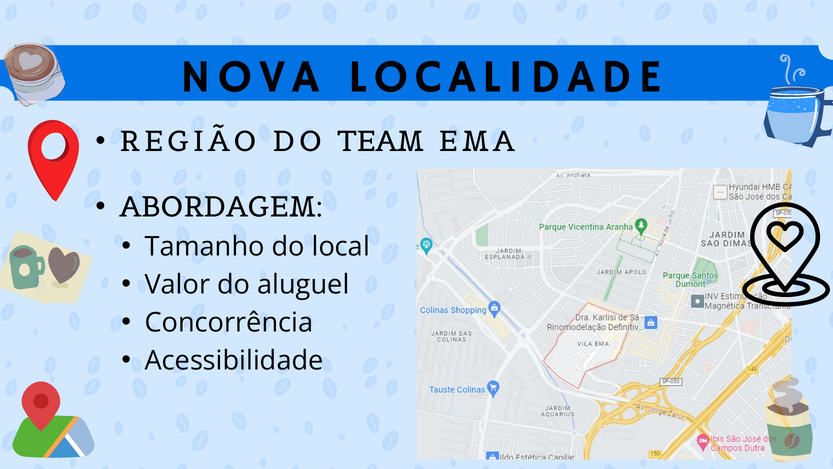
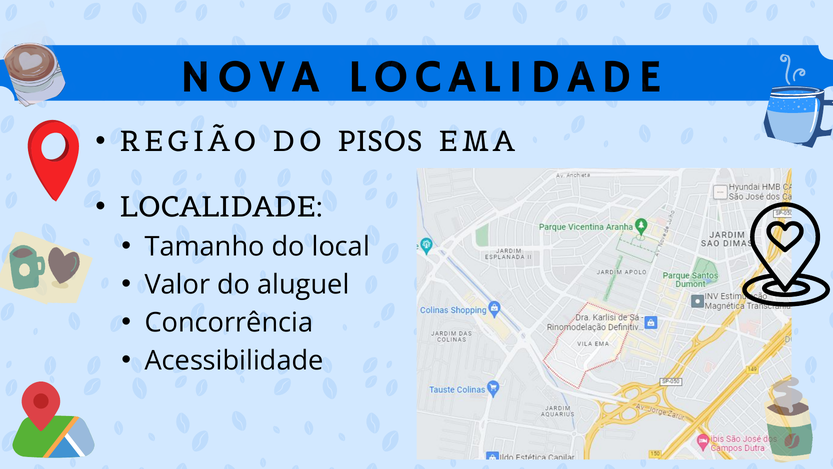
TEAM: TEAM -> PISOS
ABORDAGEM at (222, 207): ABORDAGEM -> LOCALIDADE
